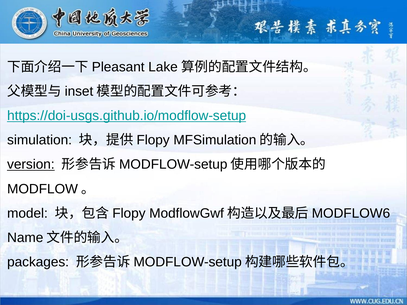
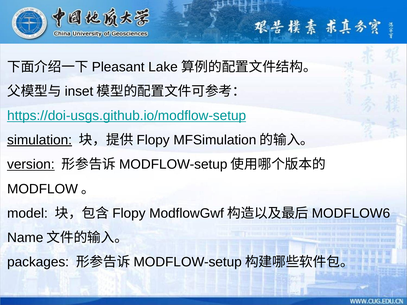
simulation underline: none -> present
